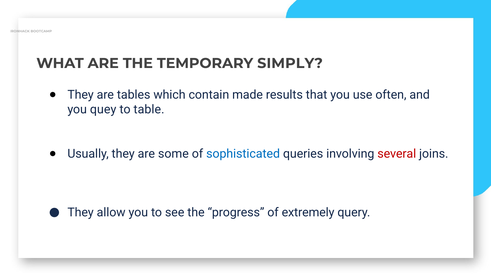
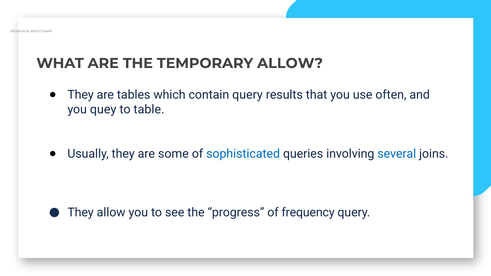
TEMPORARY SIMPLY: SIMPLY -> ALLOW
contain made: made -> query
several colour: red -> blue
extremely: extremely -> frequency
